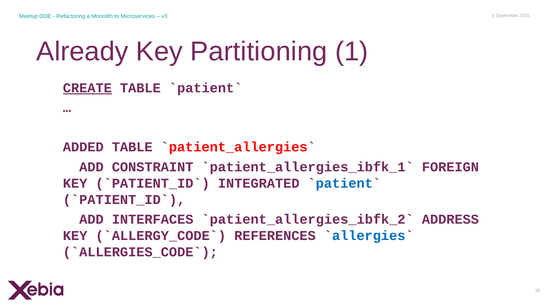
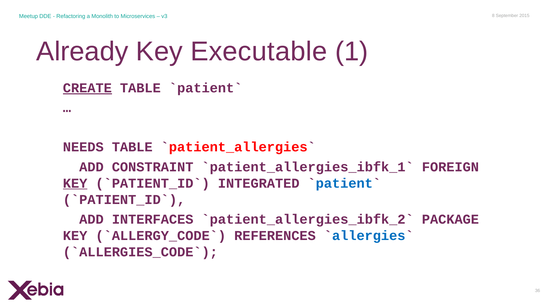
Partitioning: Partitioning -> Executable
ADDED: ADDED -> NEEDS
KEY at (75, 183) underline: none -> present
ADDRESS: ADDRESS -> PACKAGE
